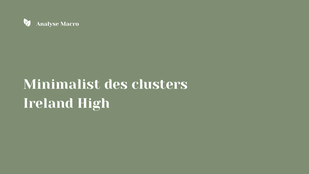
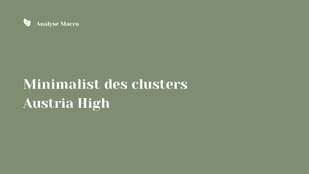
Ireland: Ireland -> Austria
